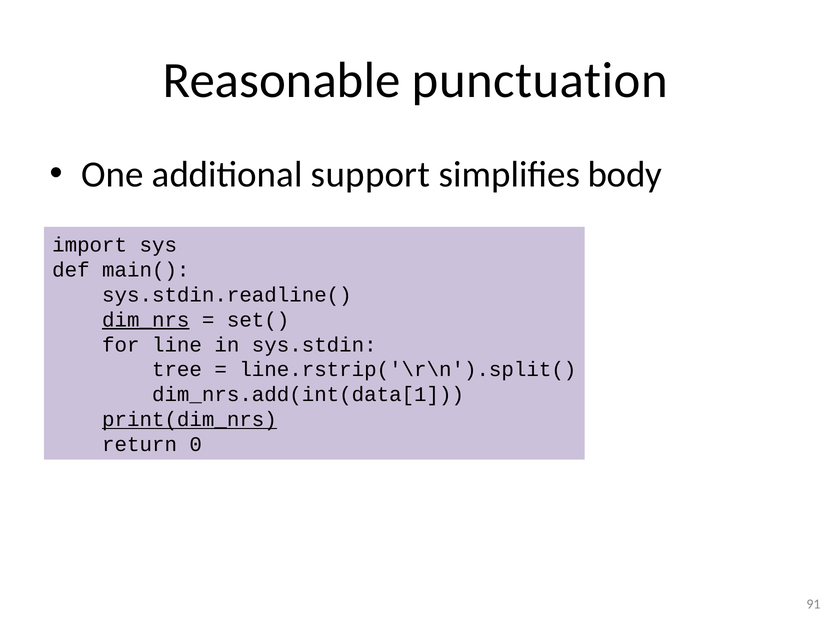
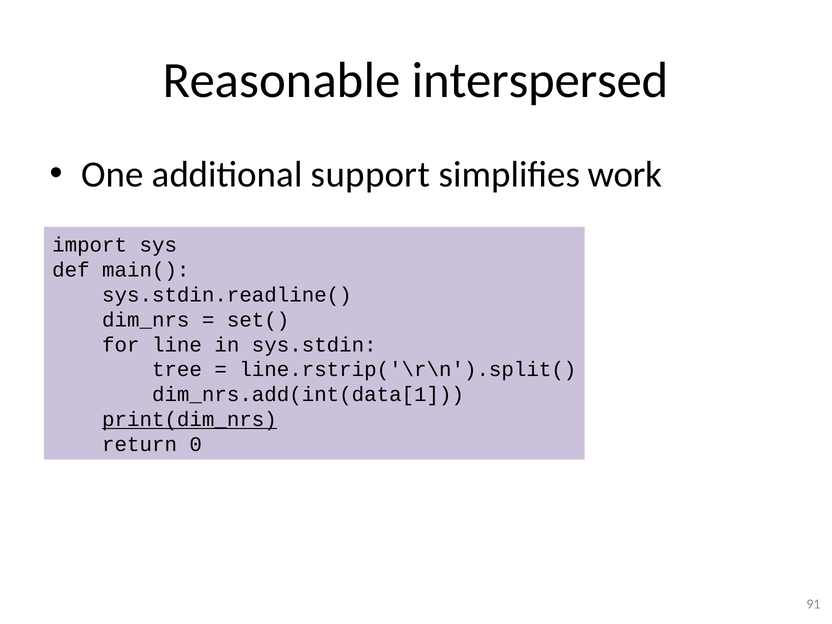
punctuation: punctuation -> interspersed
body: body -> work
dim_nrs underline: present -> none
